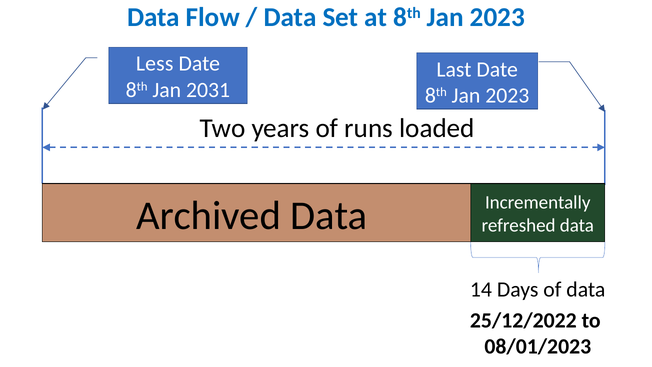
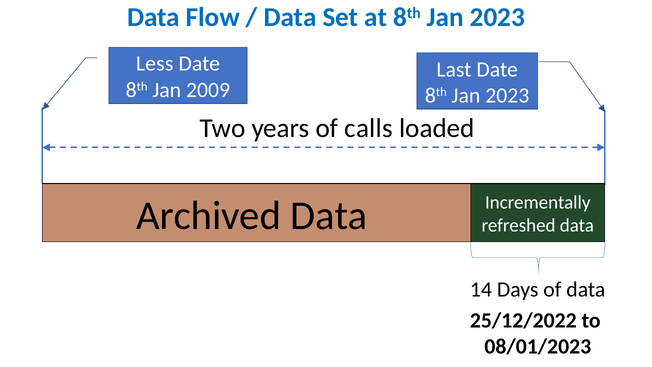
2031: 2031 -> 2009
runs: runs -> calls
